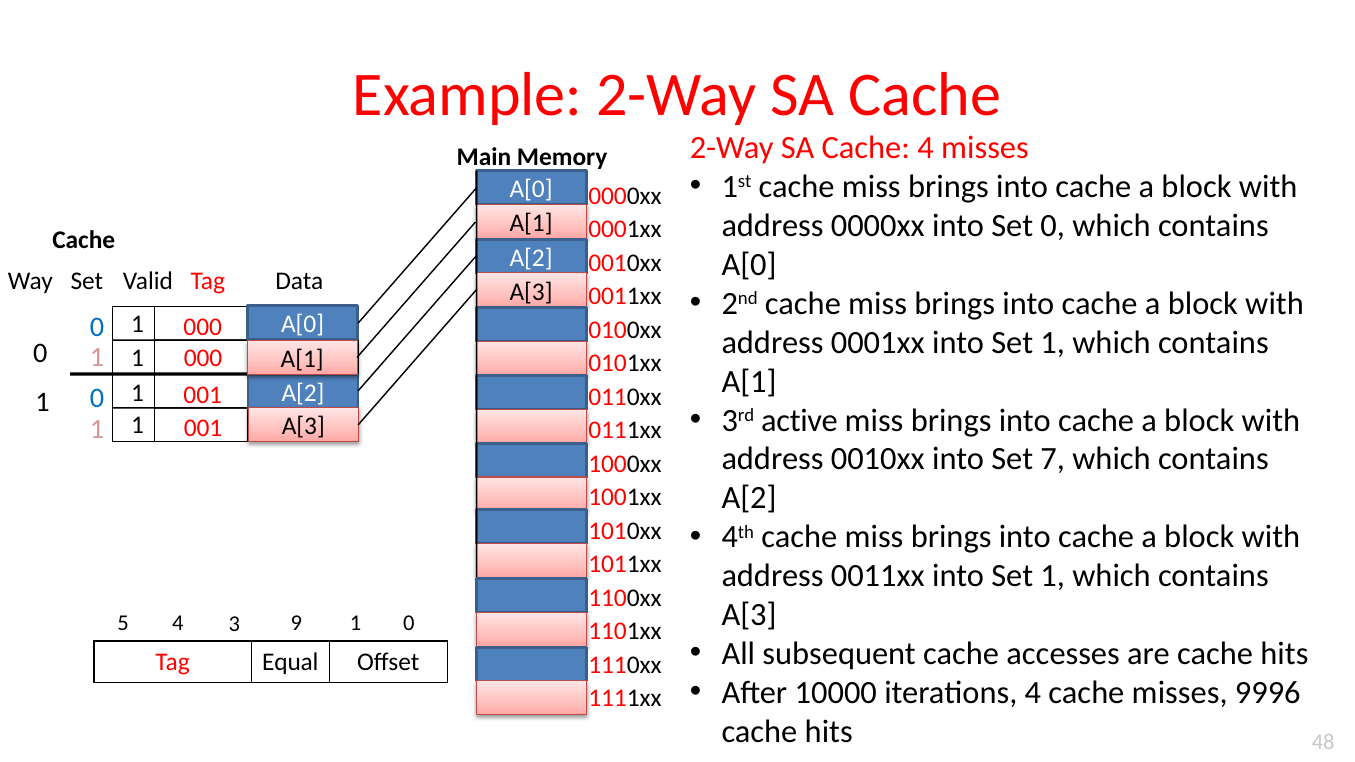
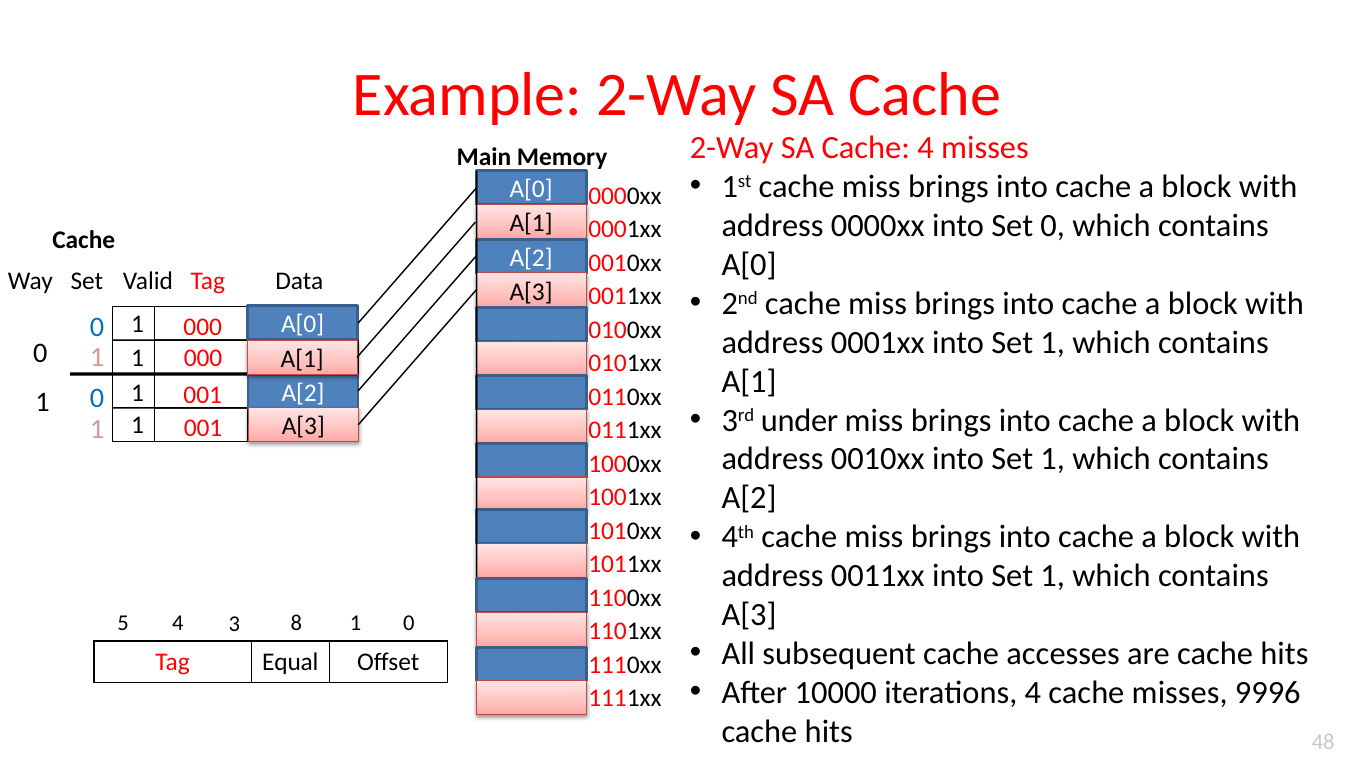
active: active -> under
0010xx into Set 7: 7 -> 1
9: 9 -> 8
